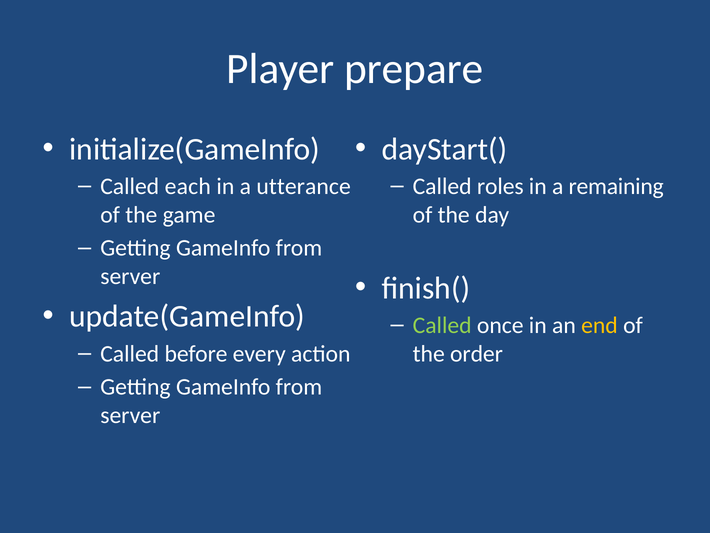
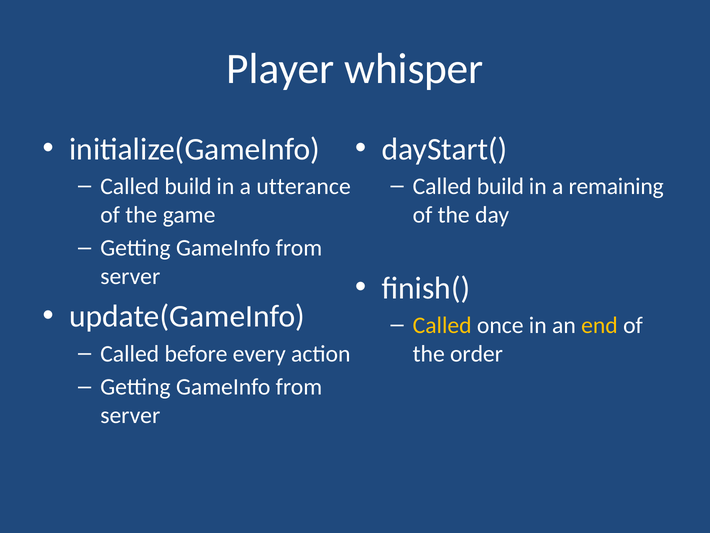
prepare: prepare -> whisper
each at (188, 186): each -> build
roles at (500, 186): roles -> build
Called at (442, 325) colour: light green -> yellow
